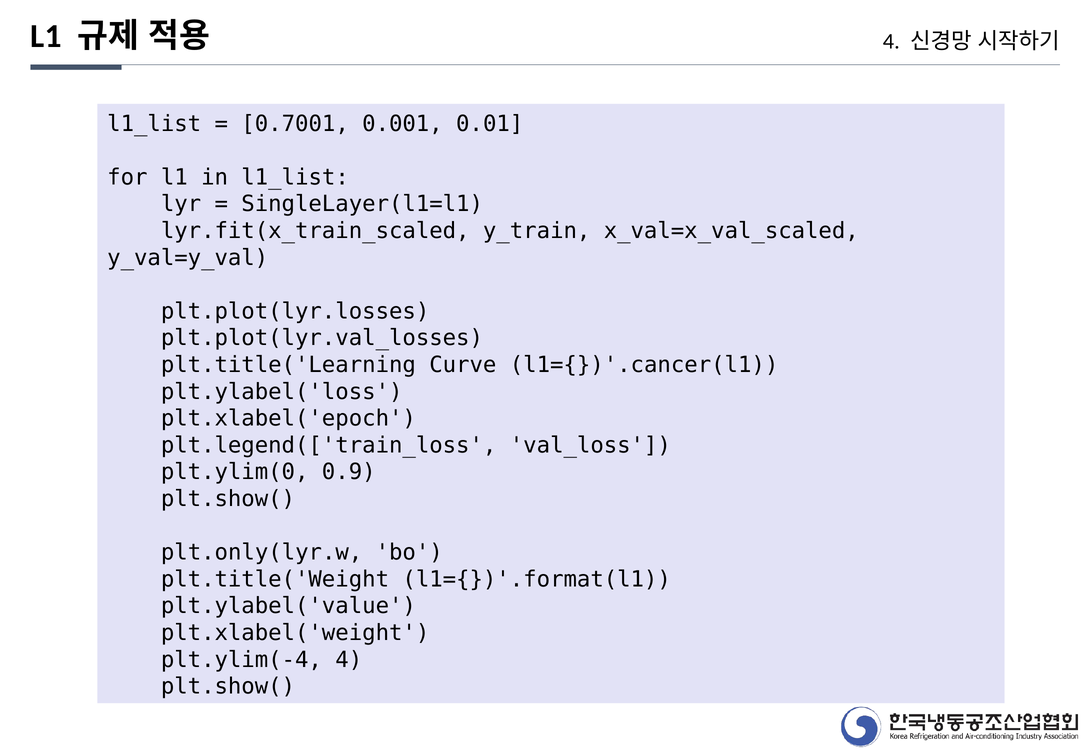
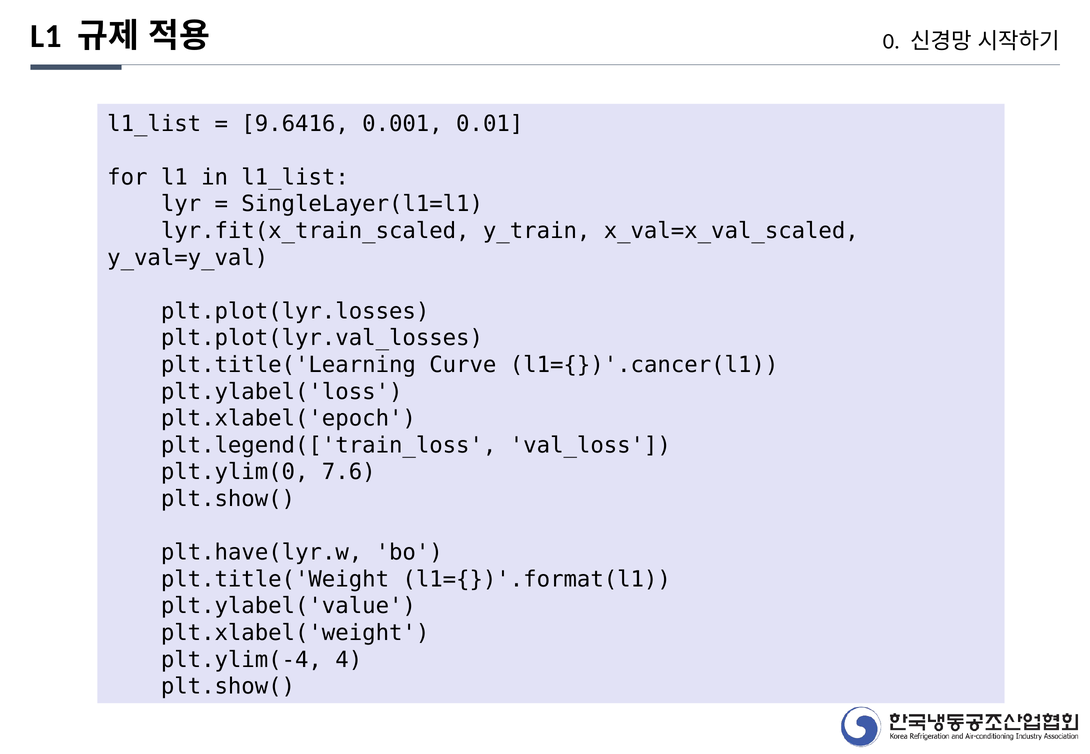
4 at (891, 41): 4 -> 0
0.7001: 0.7001 -> 9.6416
0.9: 0.9 -> 7.6
plt.only(lyr.w: plt.only(lyr.w -> plt.have(lyr.w
